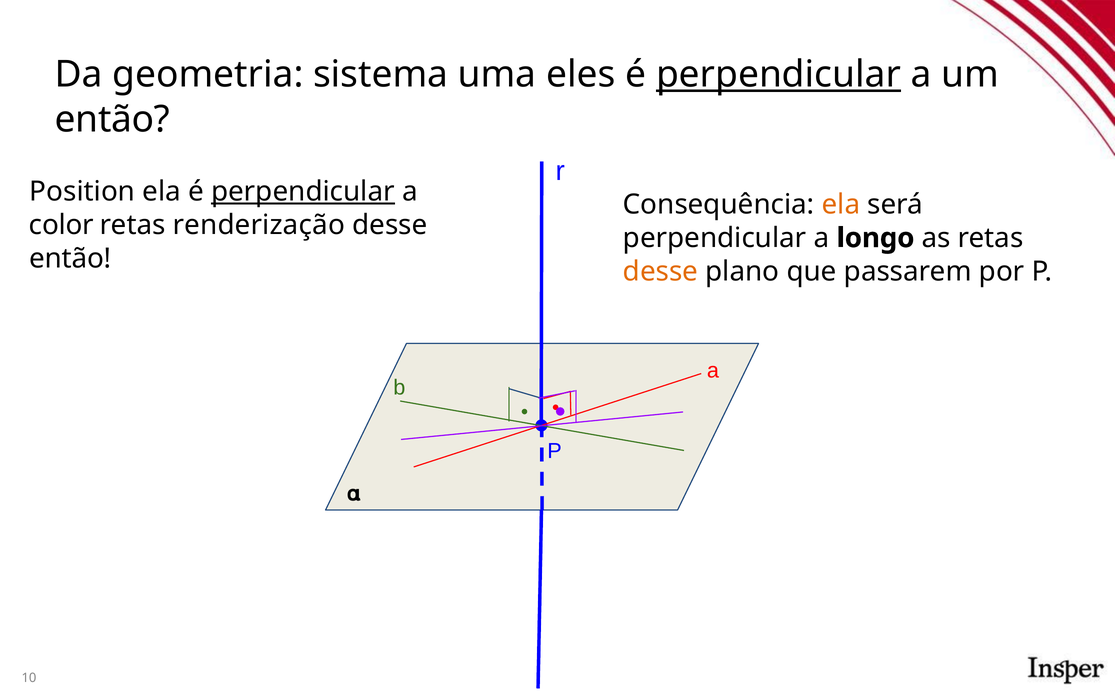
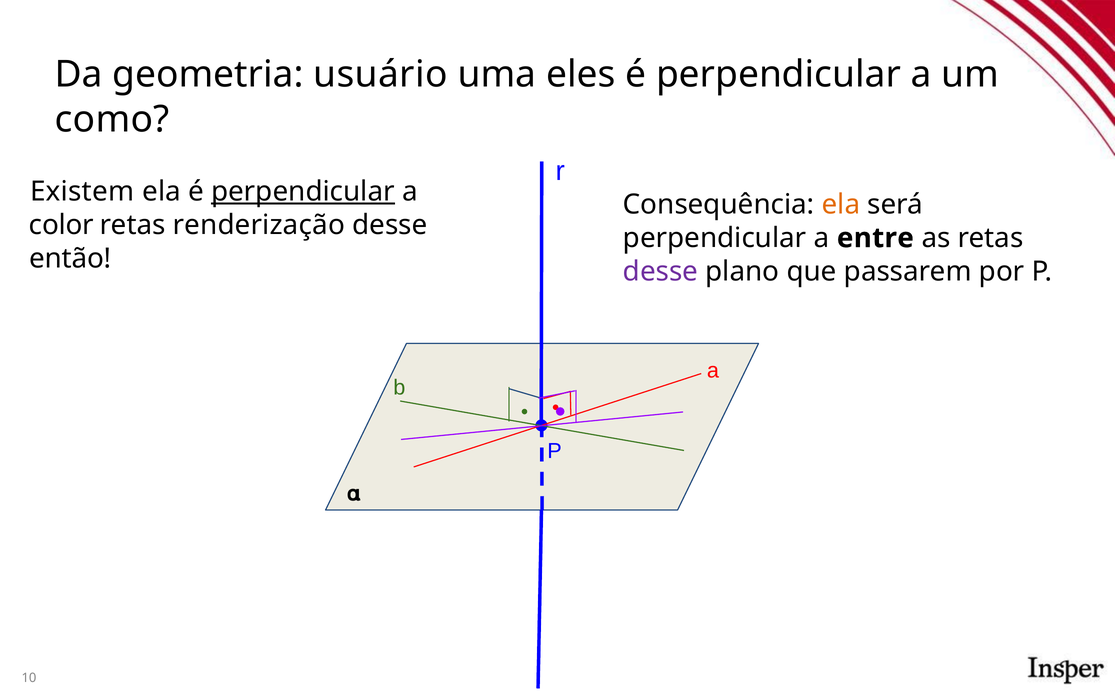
sistema: sistema -> usuário
perpendicular at (779, 75) underline: present -> none
então at (112, 119): então -> como
Position: Position -> Existem
longo: longo -> entre
desse at (661, 271) colour: orange -> purple
